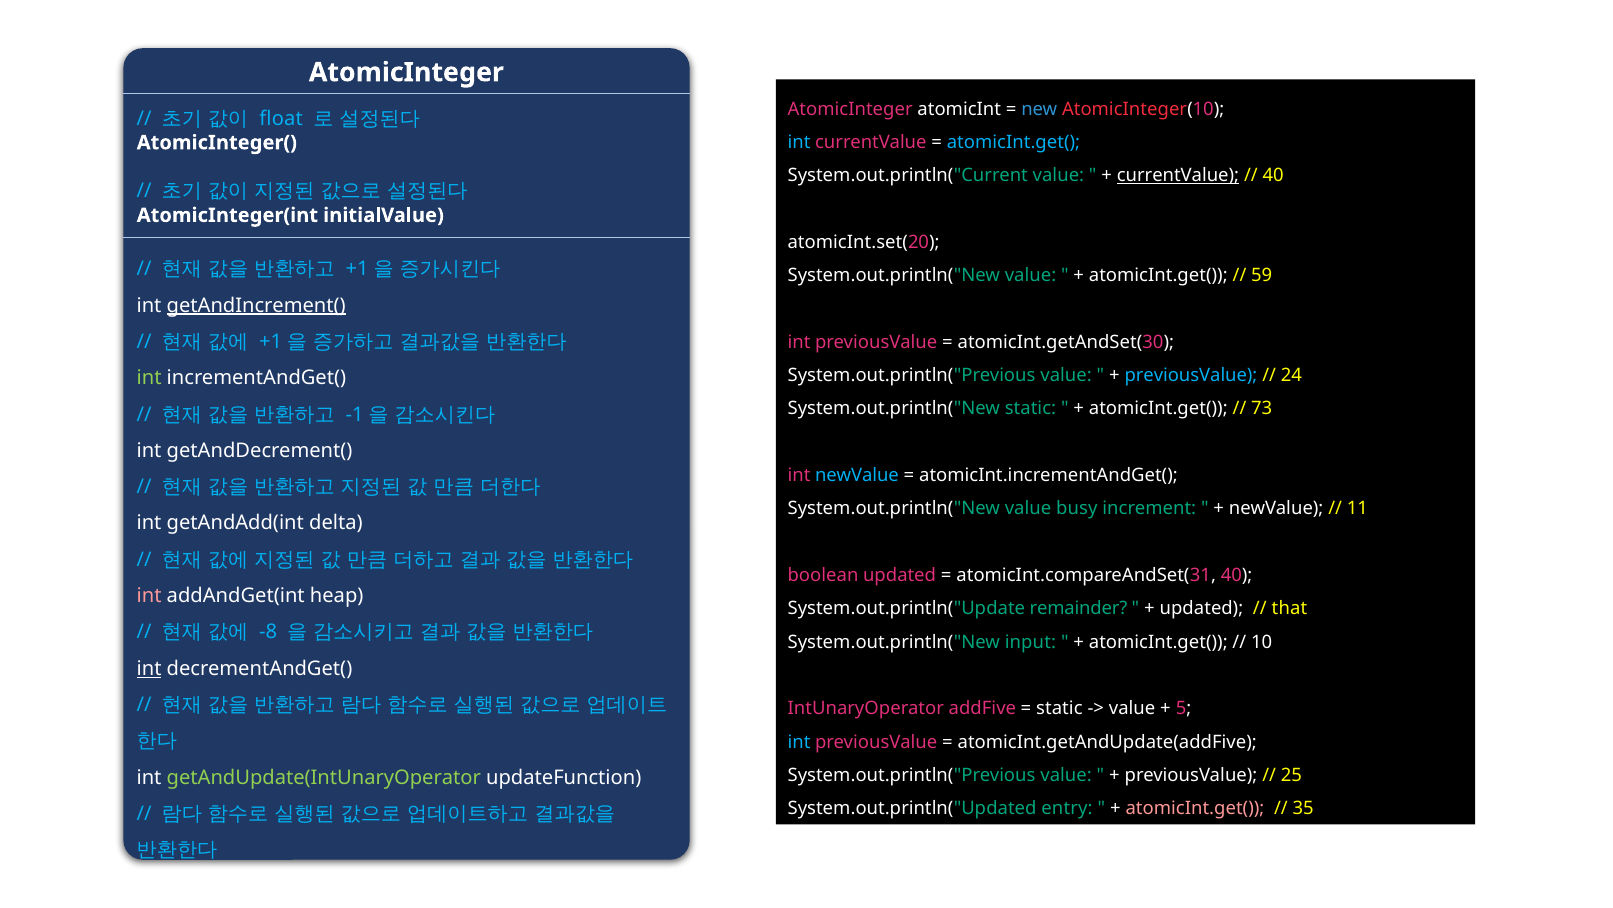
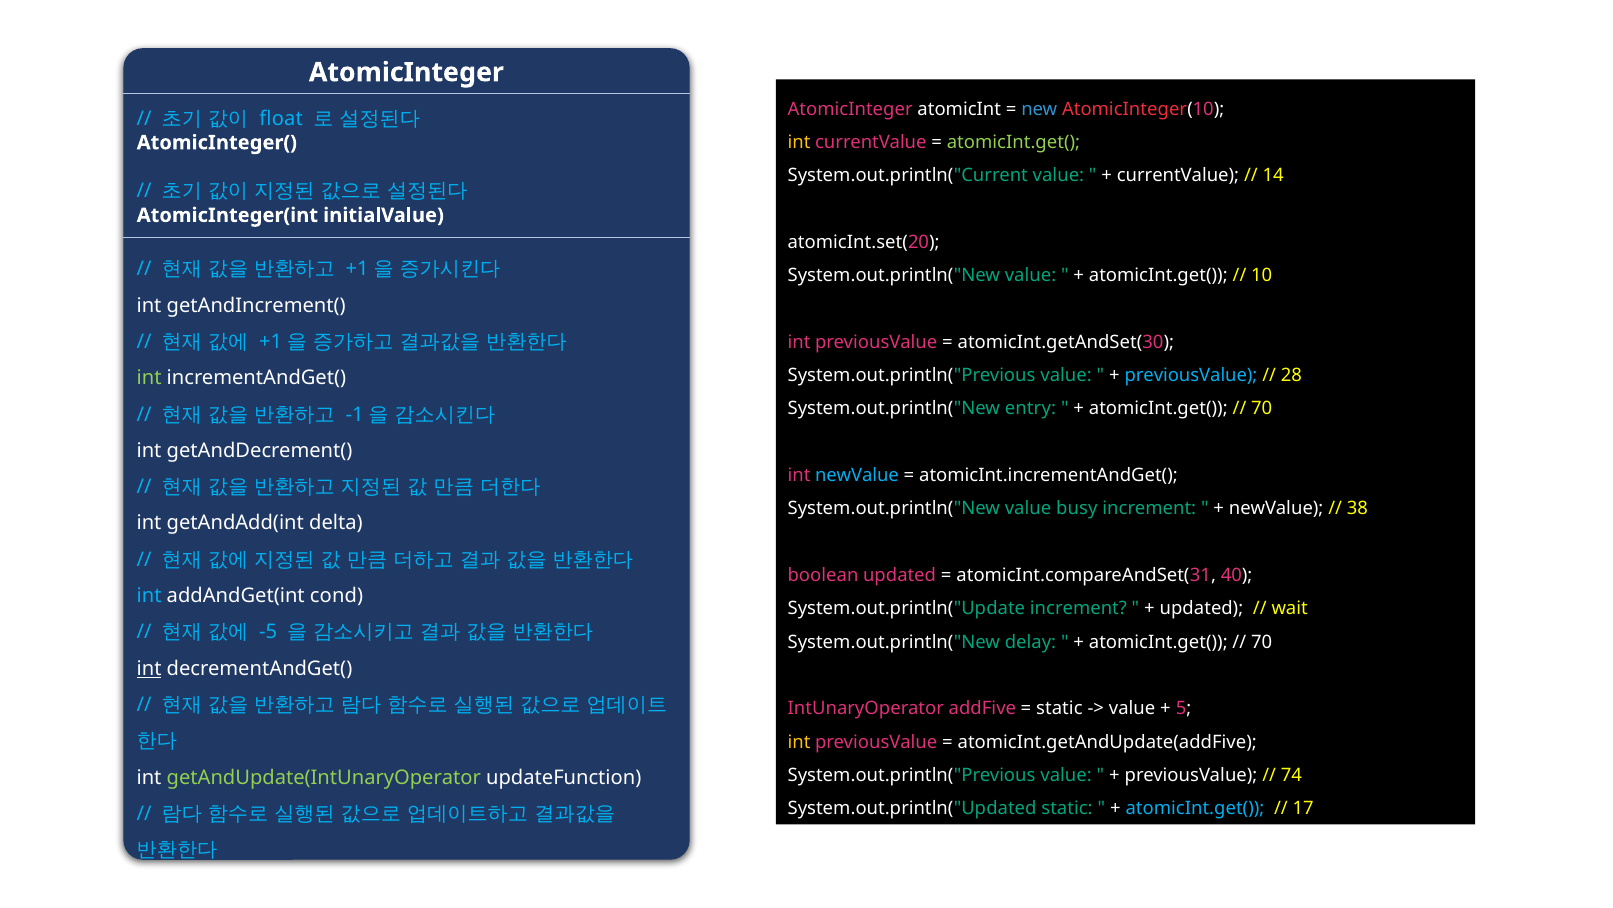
int at (799, 142) colour: light blue -> yellow
atomicInt.get( at (1013, 142) colour: light blue -> light green
currentValue at (1178, 175) underline: present -> none
40 at (1273, 175): 40 -> 14
59: 59 -> 10
getAndIncrement( underline: present -> none
24: 24 -> 28
System.out.println("New static: static -> entry
73 at (1262, 408): 73 -> 70
11: 11 -> 38
int at (149, 596) colour: pink -> light blue
heap: heap -> cond
System.out.println("Update remainder: remainder -> increment
that: that -> wait
-8: -8 -> -5
input: input -> delay
10 at (1262, 641): 10 -> 70
int at (799, 741) colour: light blue -> yellow
25: 25 -> 74
System.out.println("Updated entry: entry -> static
atomicInt.get( at (1195, 808) colour: pink -> light blue
35: 35 -> 17
